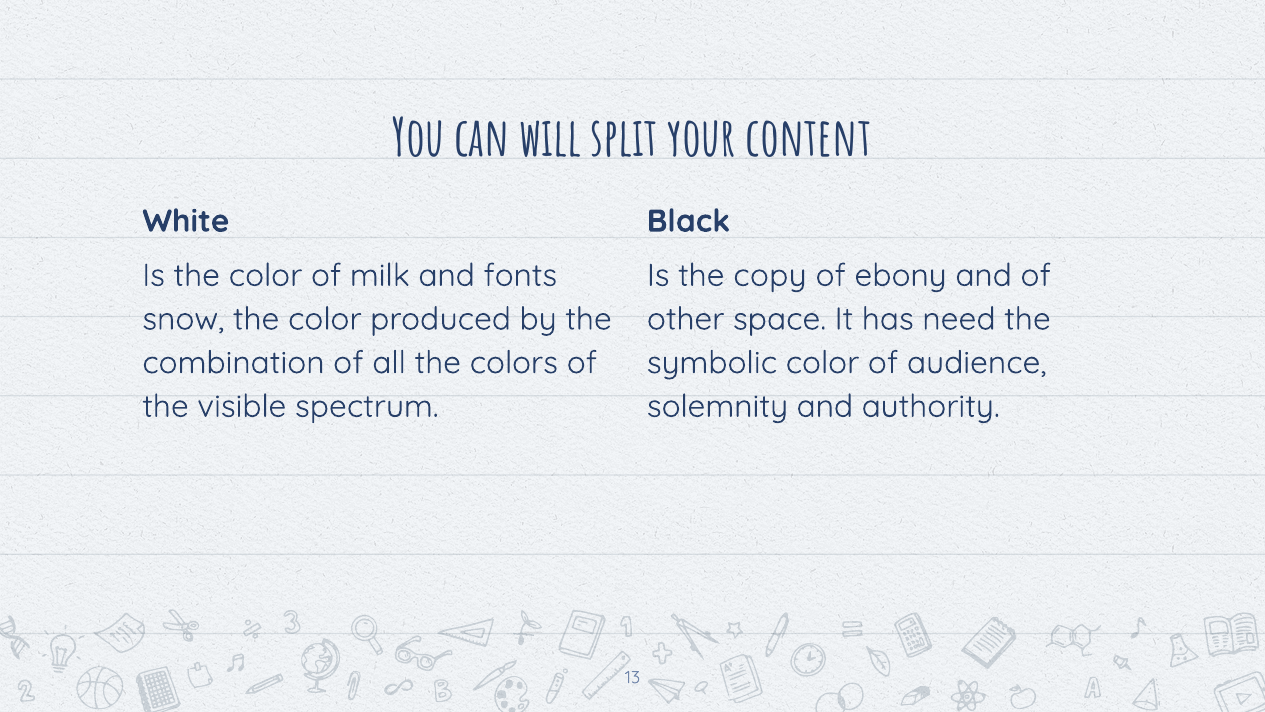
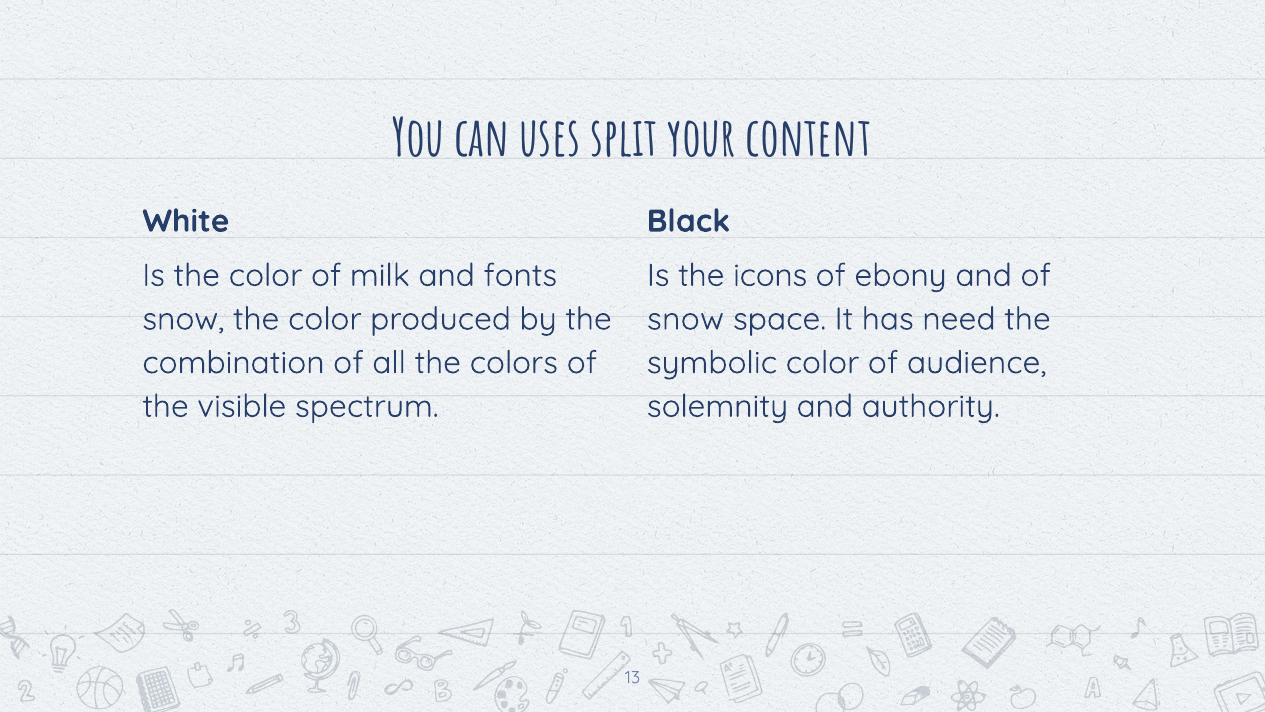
will: will -> uses
copy: copy -> icons
other at (686, 319): other -> snow
